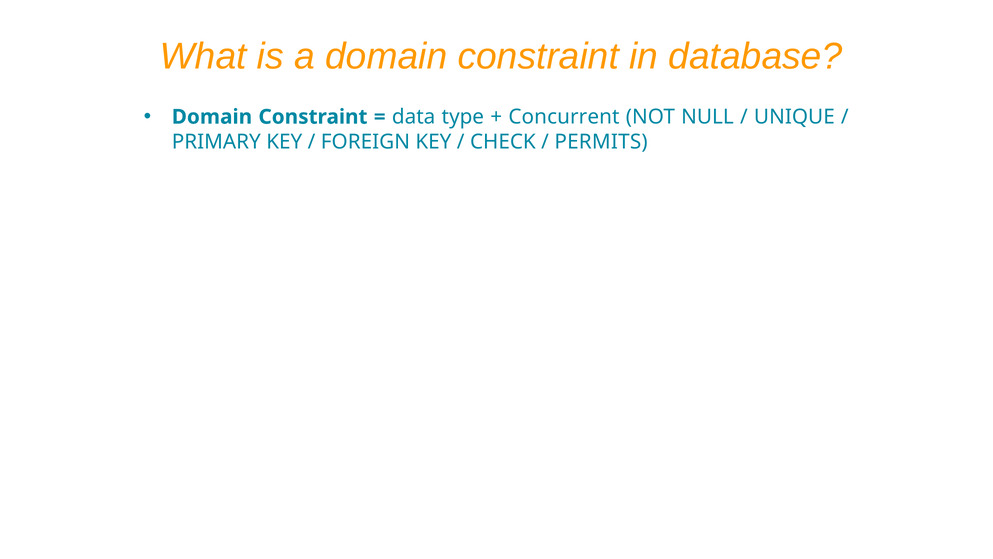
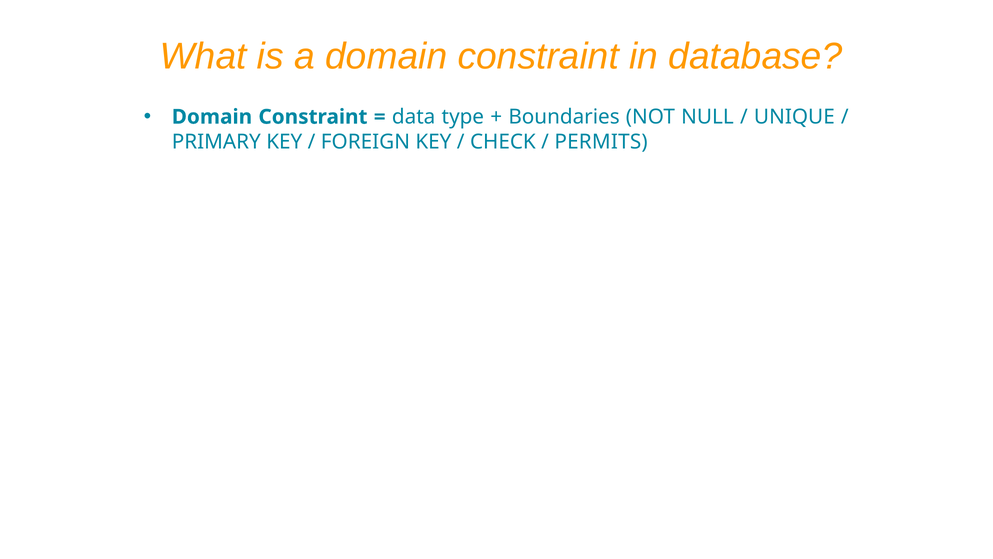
Concurrent: Concurrent -> Boundaries
